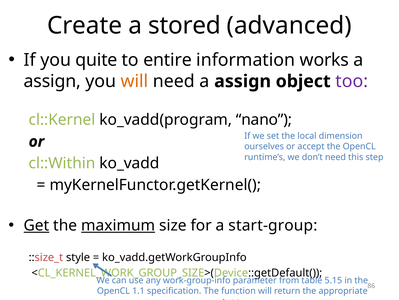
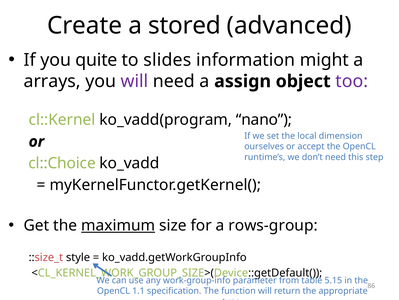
entire: entire -> slides
works: works -> might
assign at (52, 81): assign -> arrays
will at (135, 81) colour: orange -> purple
cl::Within: cl::Within -> cl::Choice
Get underline: present -> none
start-group: start-group -> rows-group
